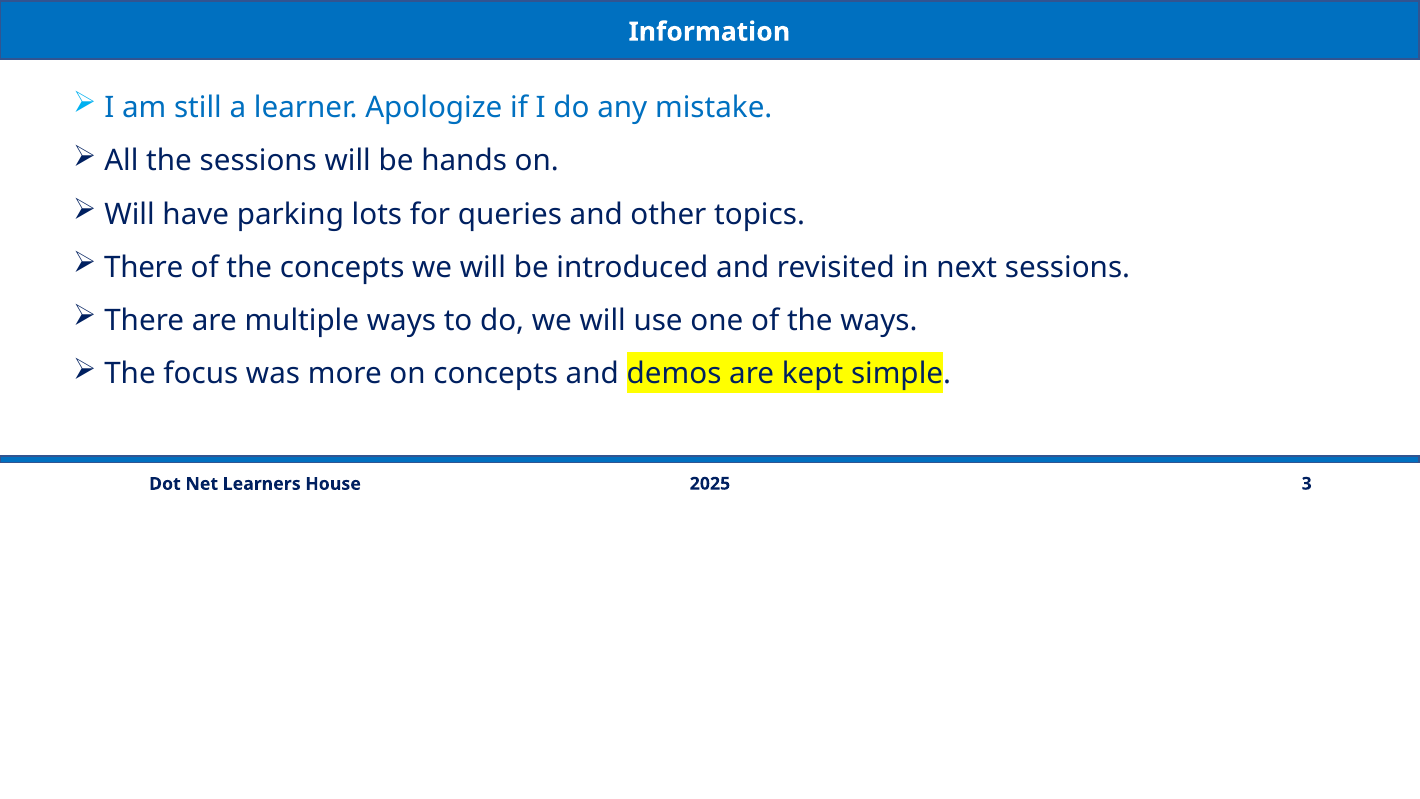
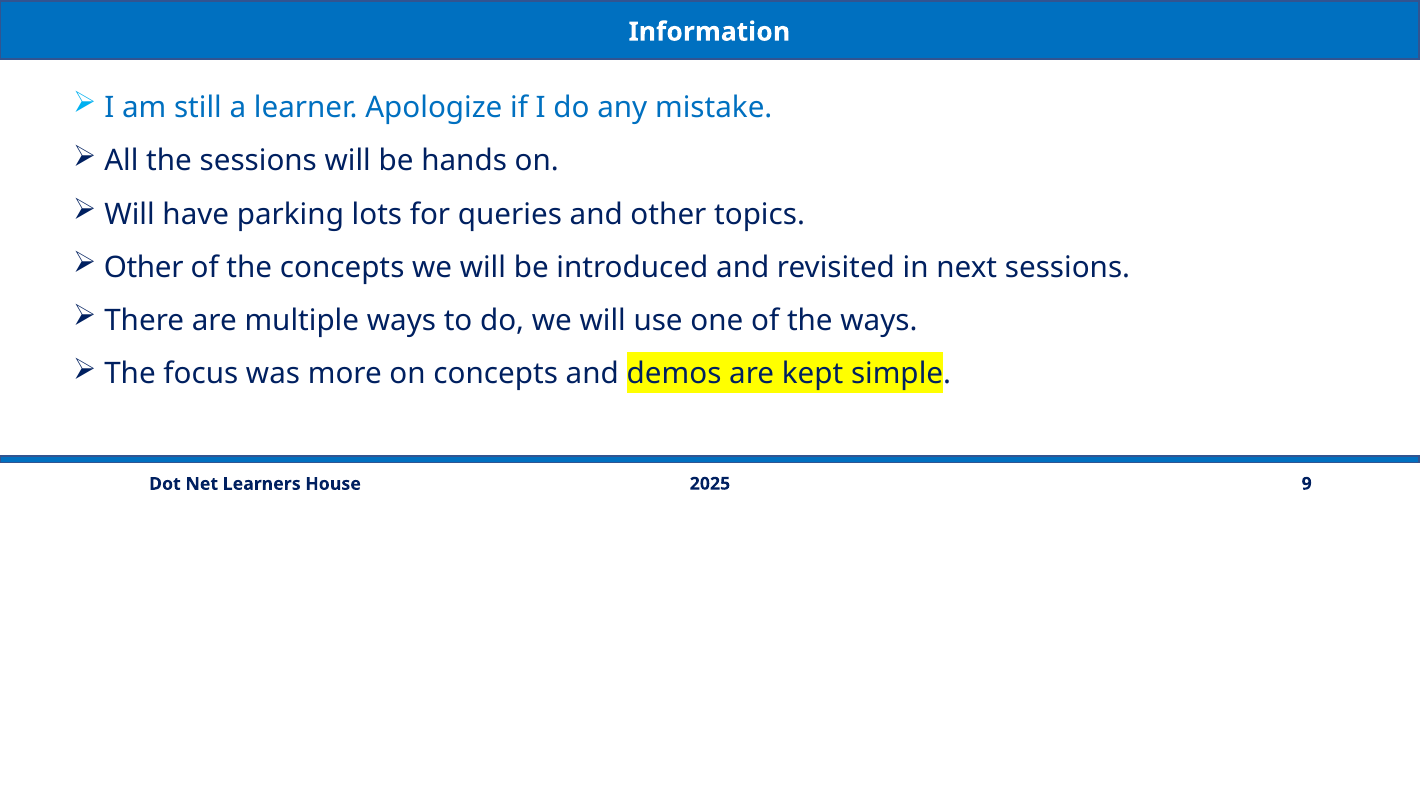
There at (144, 268): There -> Other
3: 3 -> 9
